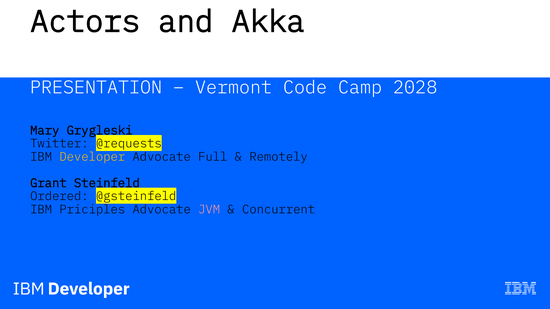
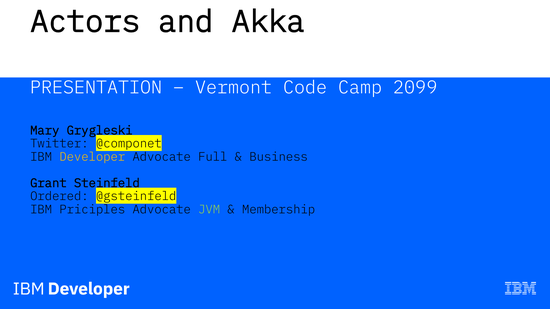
2028: 2028 -> 2099
@requests: @requests -> @componet
Remotely: Remotely -> Business
JVM colour: pink -> light green
Concurrent: Concurrent -> Membership
